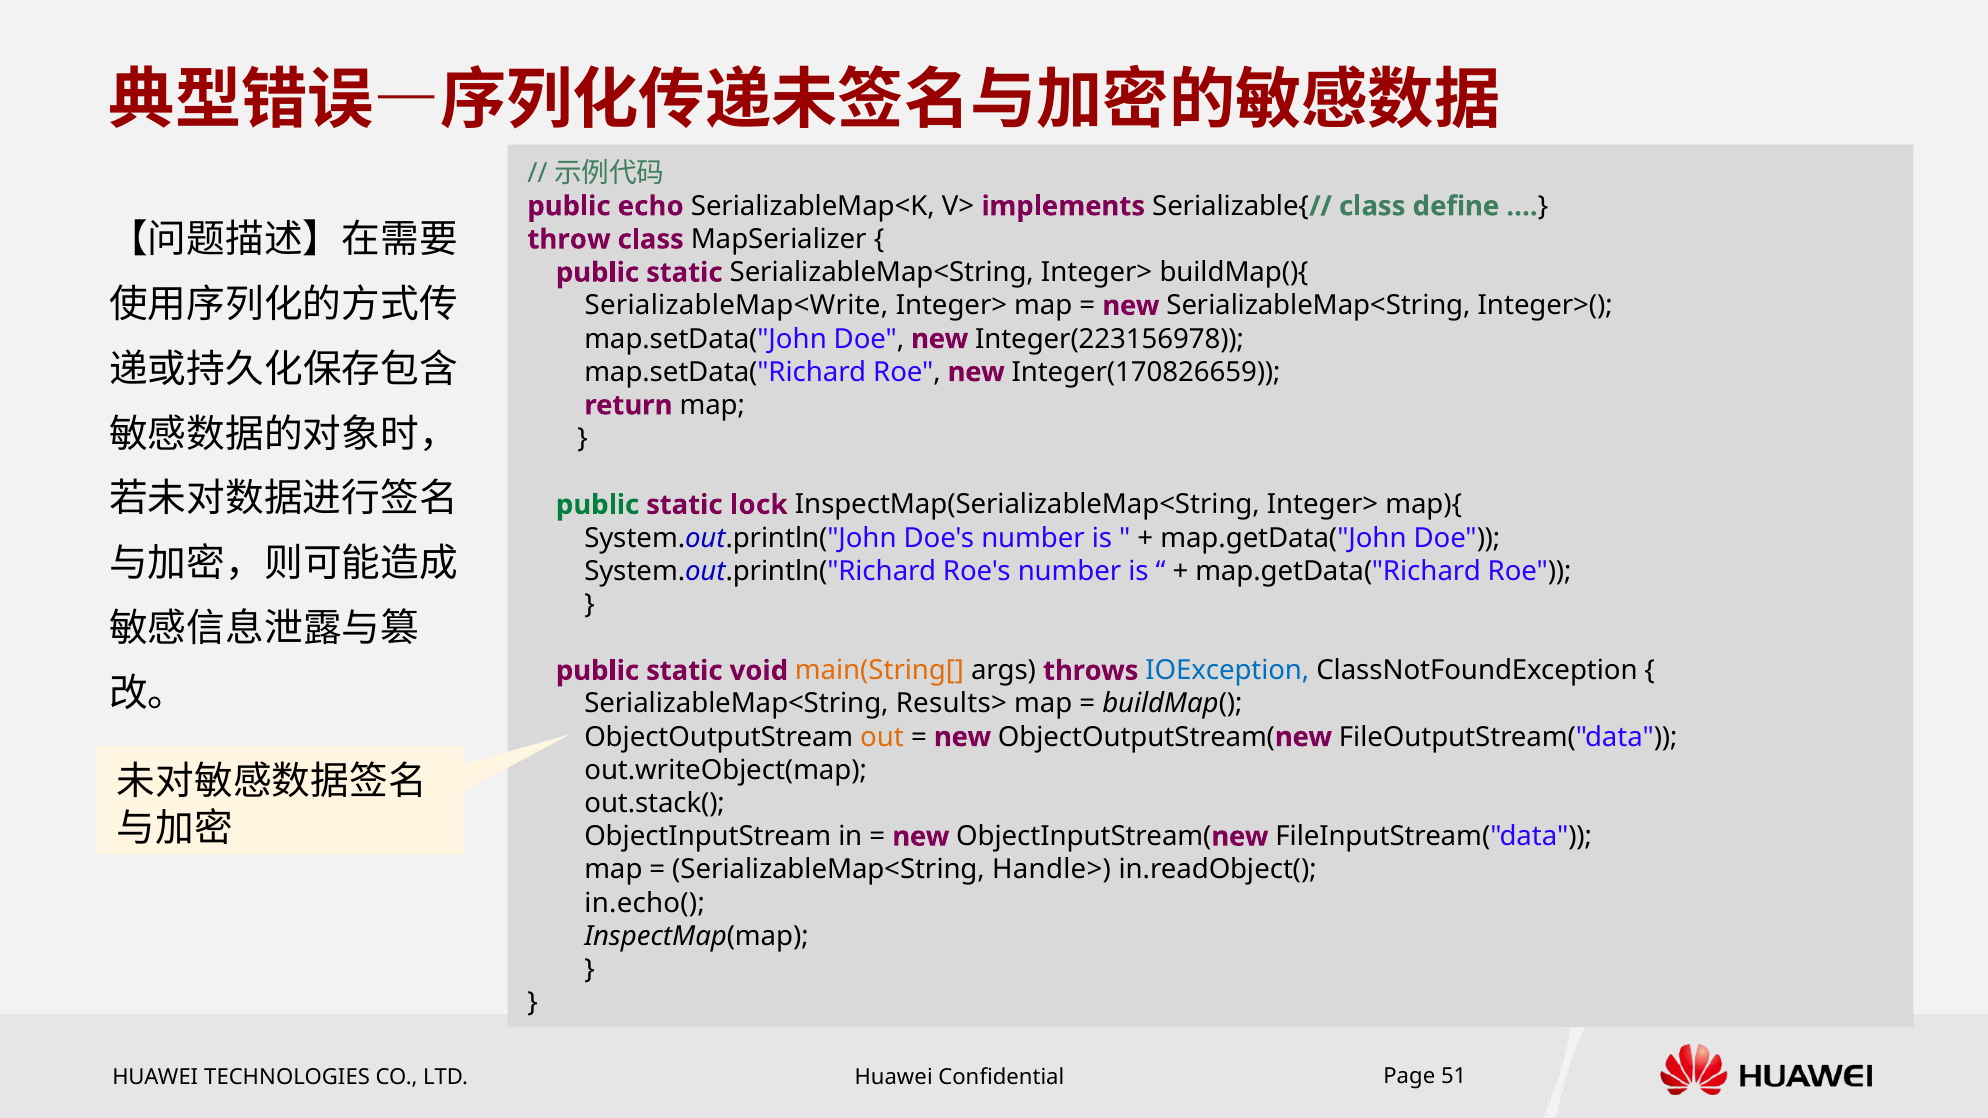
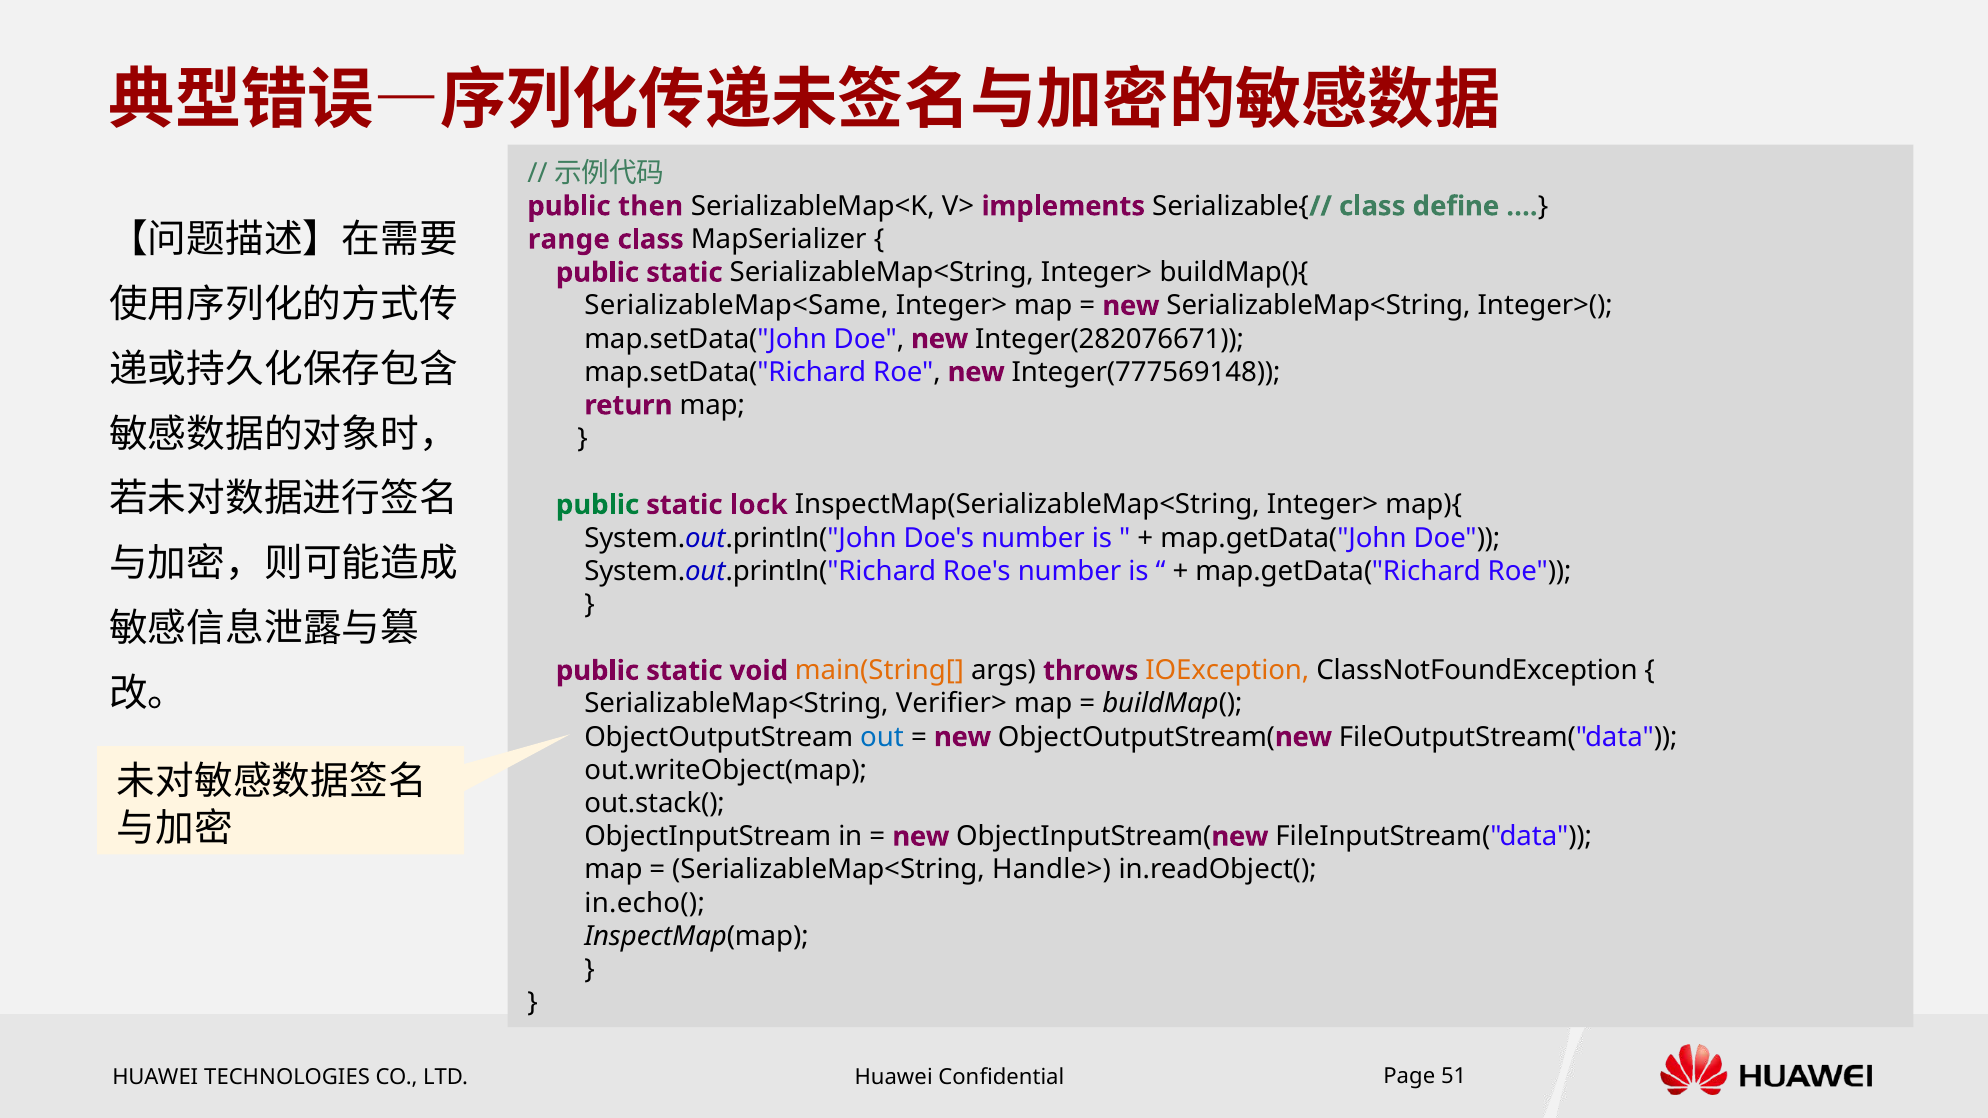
echo: echo -> then
throw: throw -> range
SerializableMap<Write: SerializableMap<Write -> SerializableMap<Same
Integer(223156978: Integer(223156978 -> Integer(282076671
Integer(170826659: Integer(170826659 -> Integer(777569148
IOException colour: blue -> orange
Results>: Results> -> Verifier>
out colour: orange -> blue
